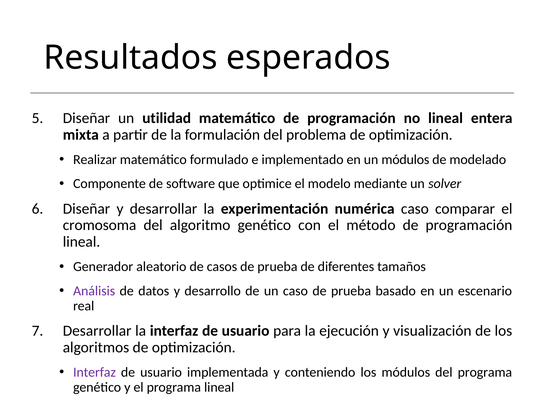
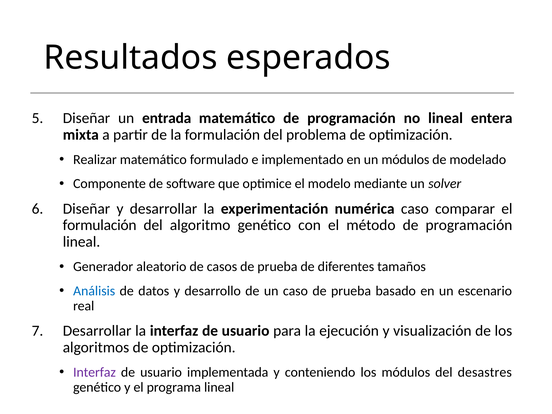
utilidad: utilidad -> entrada
cromosoma at (100, 225): cromosoma -> formulación
Análisis colour: purple -> blue
del programa: programa -> desastres
